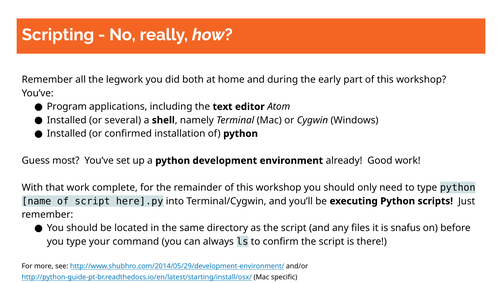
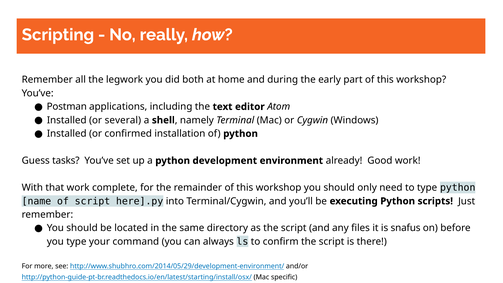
Program: Program -> Postman
most: most -> tasks
